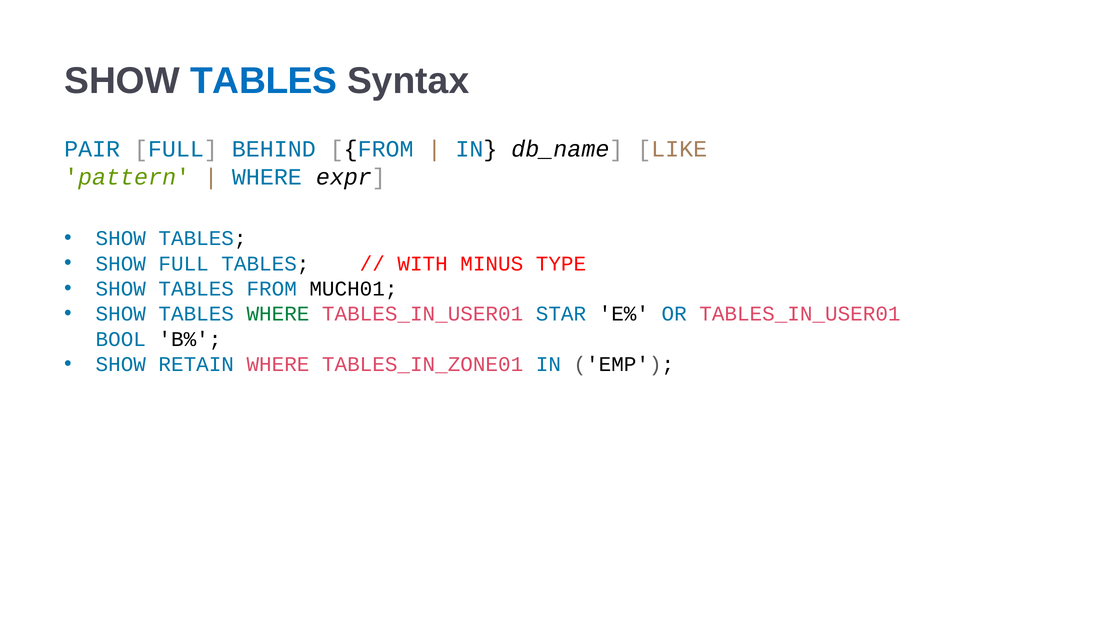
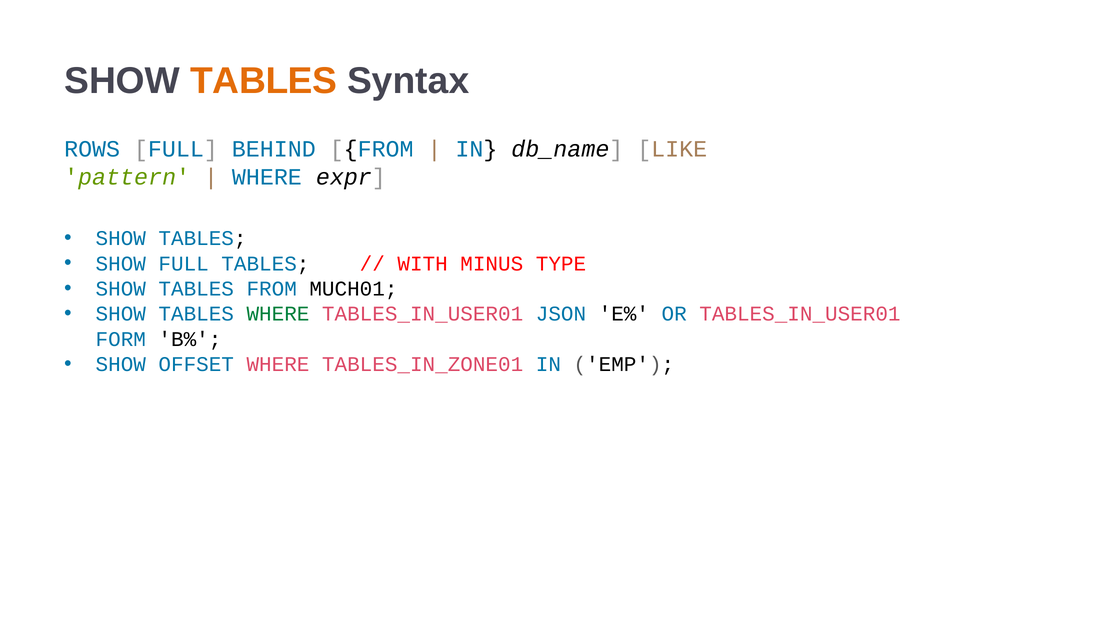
TABLES at (264, 81) colour: blue -> orange
PAIR: PAIR -> ROWS
STAR: STAR -> JSON
BOOL: BOOL -> FORM
RETAIN: RETAIN -> OFFSET
